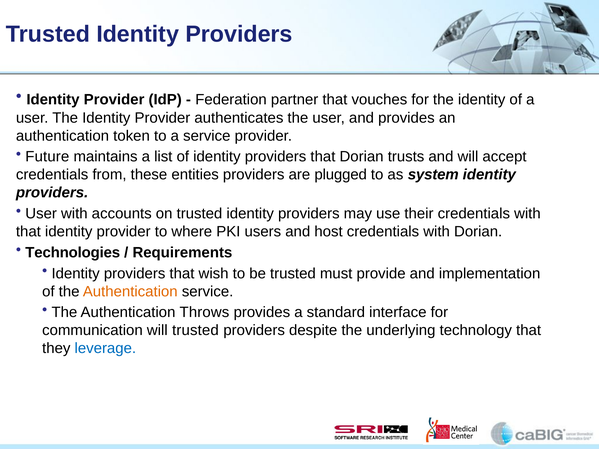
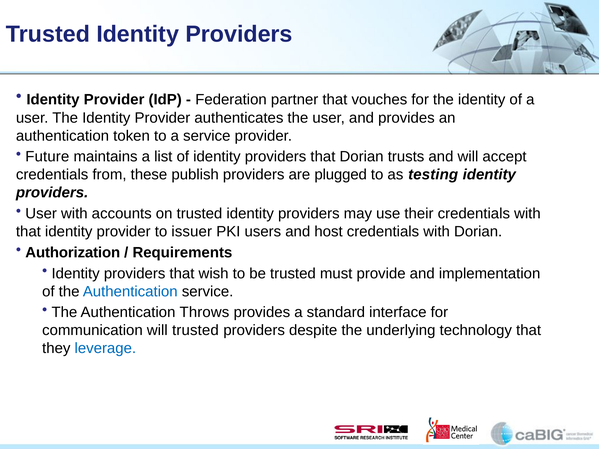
entities: entities -> publish
system: system -> testing
where: where -> issuer
Technologies: Technologies -> Authorization
Authentication at (130, 292) colour: orange -> blue
